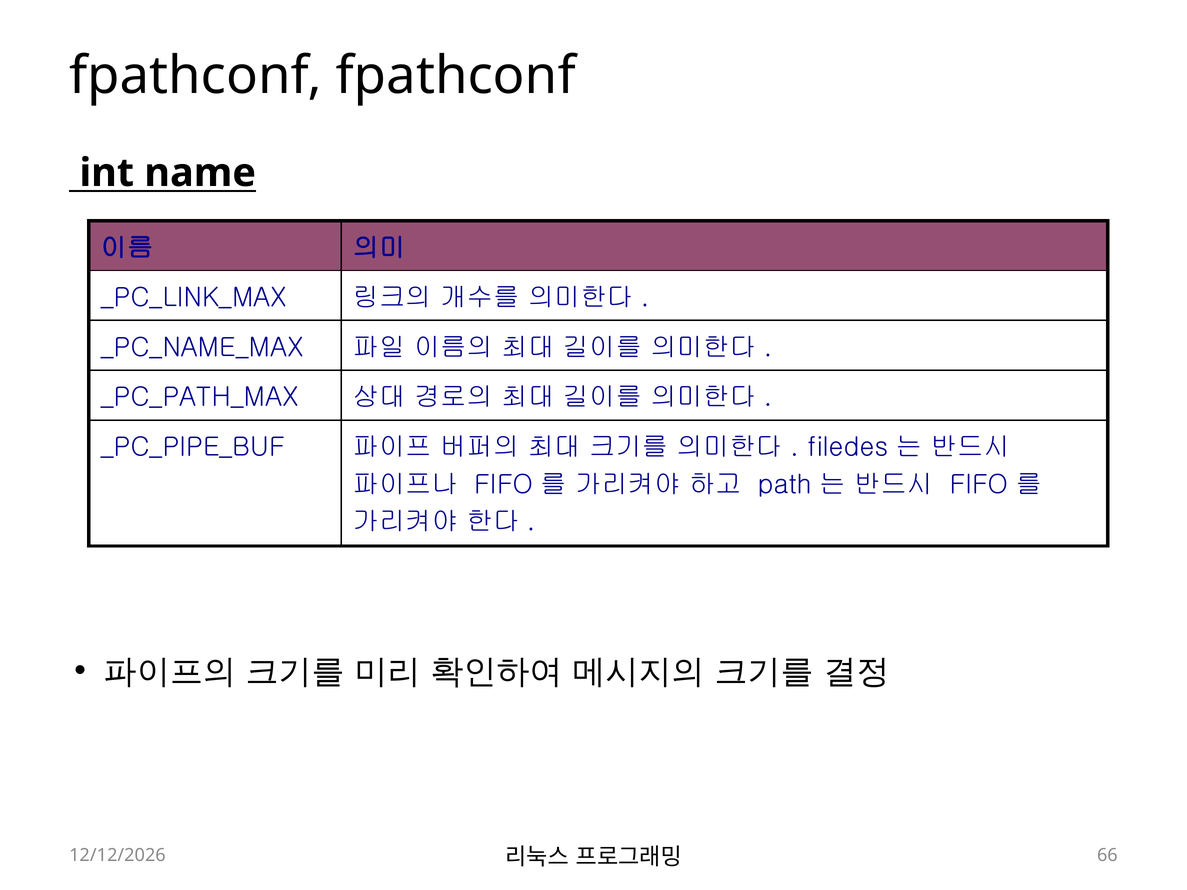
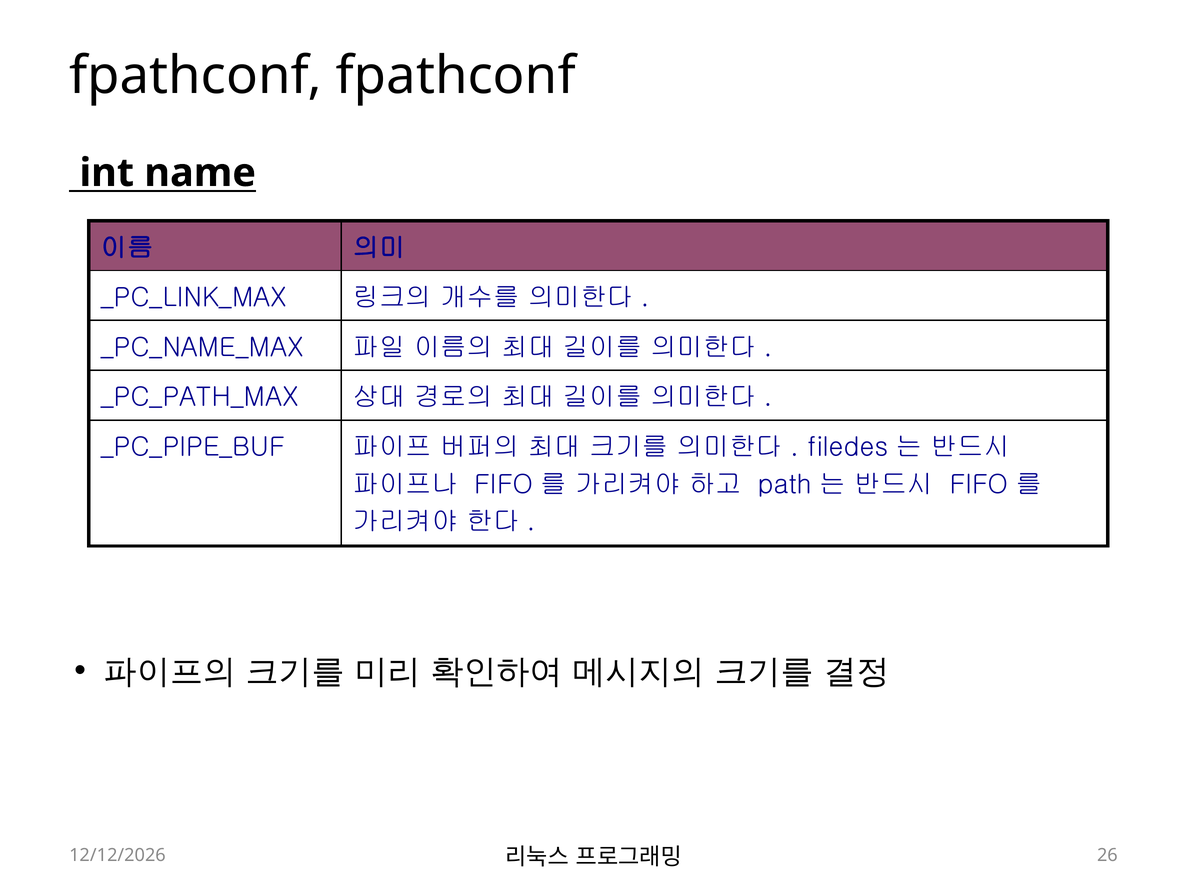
66: 66 -> 26
